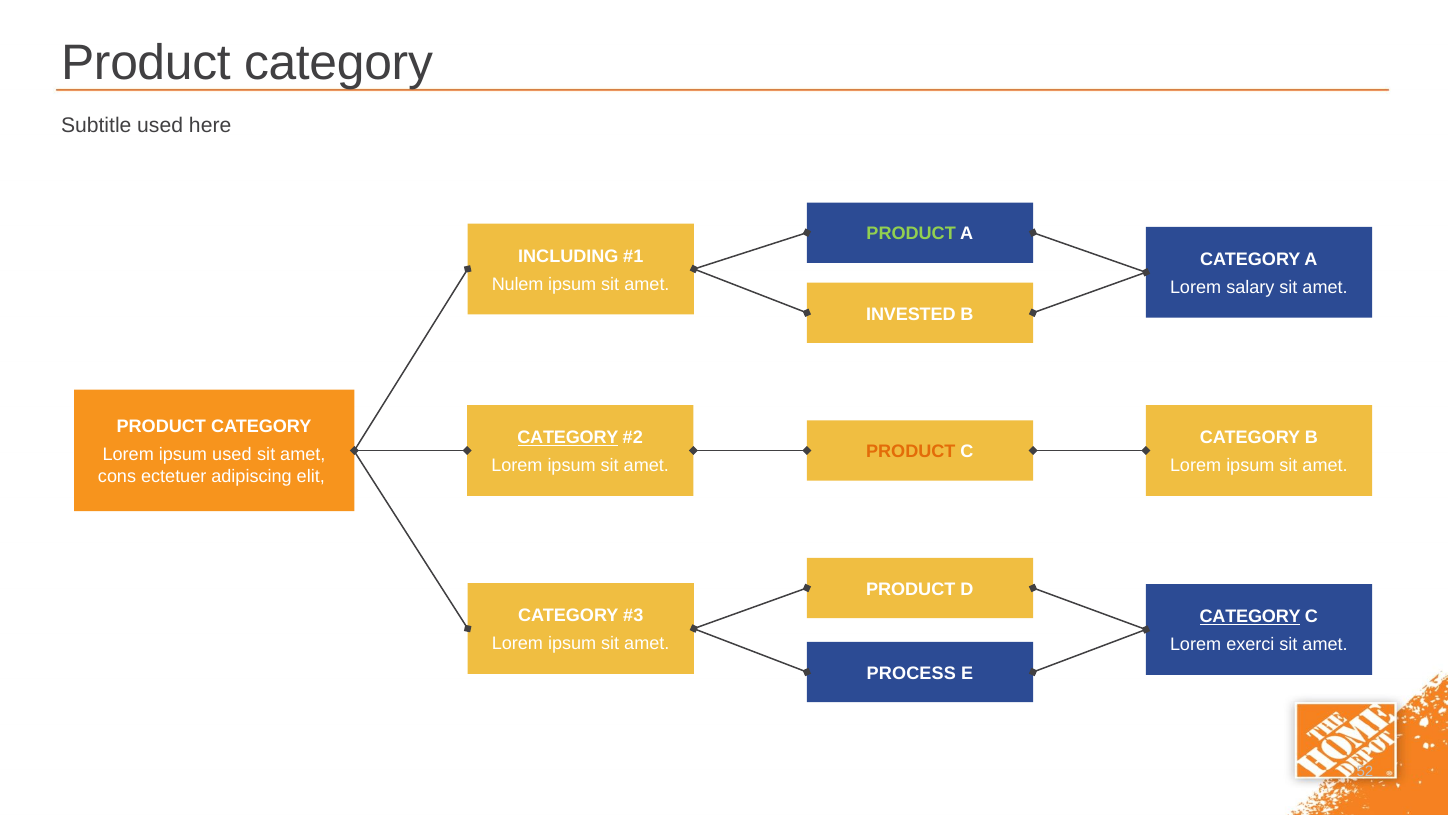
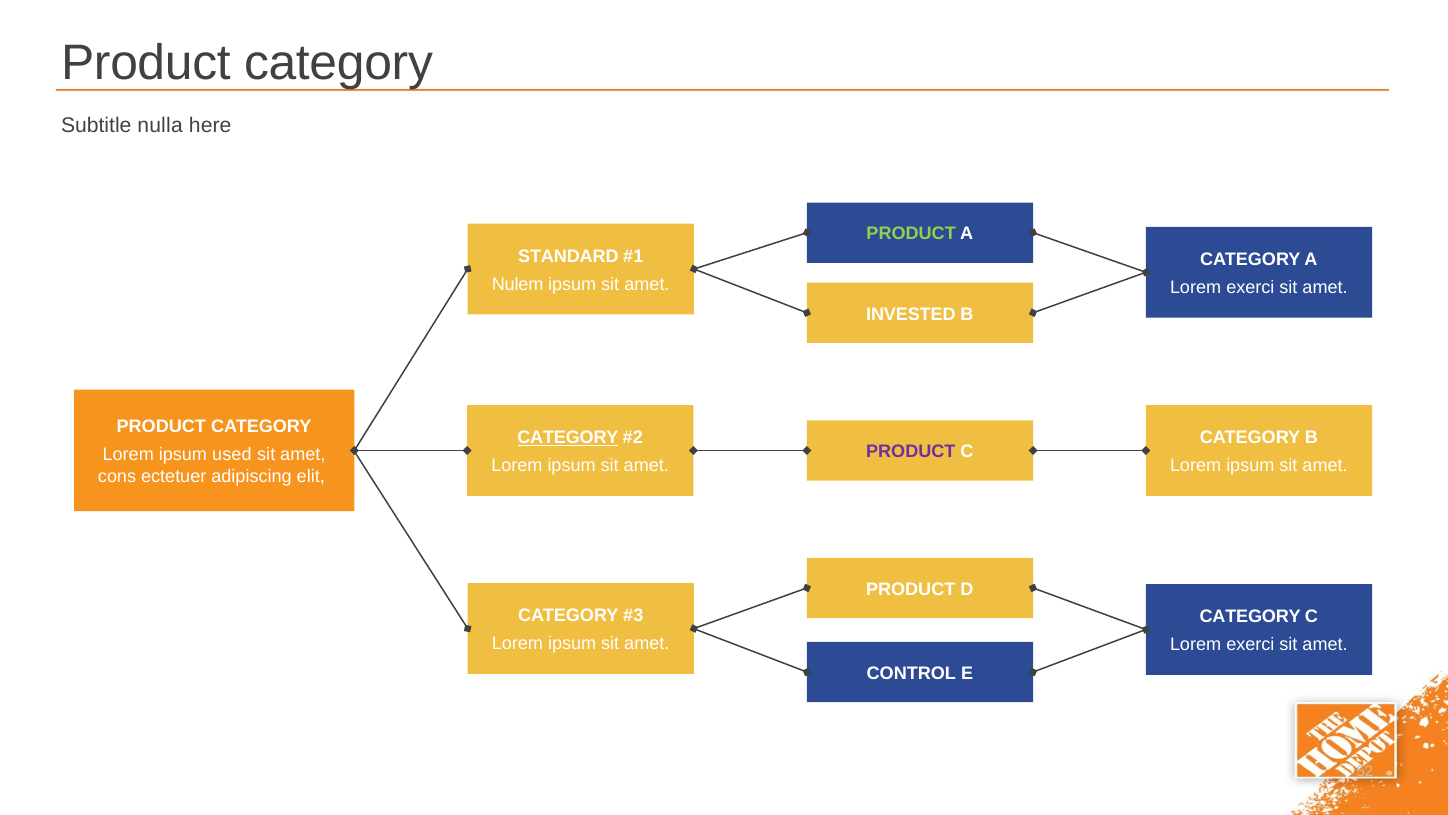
Subtitle used: used -> nulla
INCLUDING: INCLUDING -> STANDARD
salary at (1250, 287): salary -> exerci
PRODUCT at (911, 451) colour: orange -> purple
CATEGORY at (1250, 617) underline: present -> none
PROCESS: PROCESS -> CONTROL
